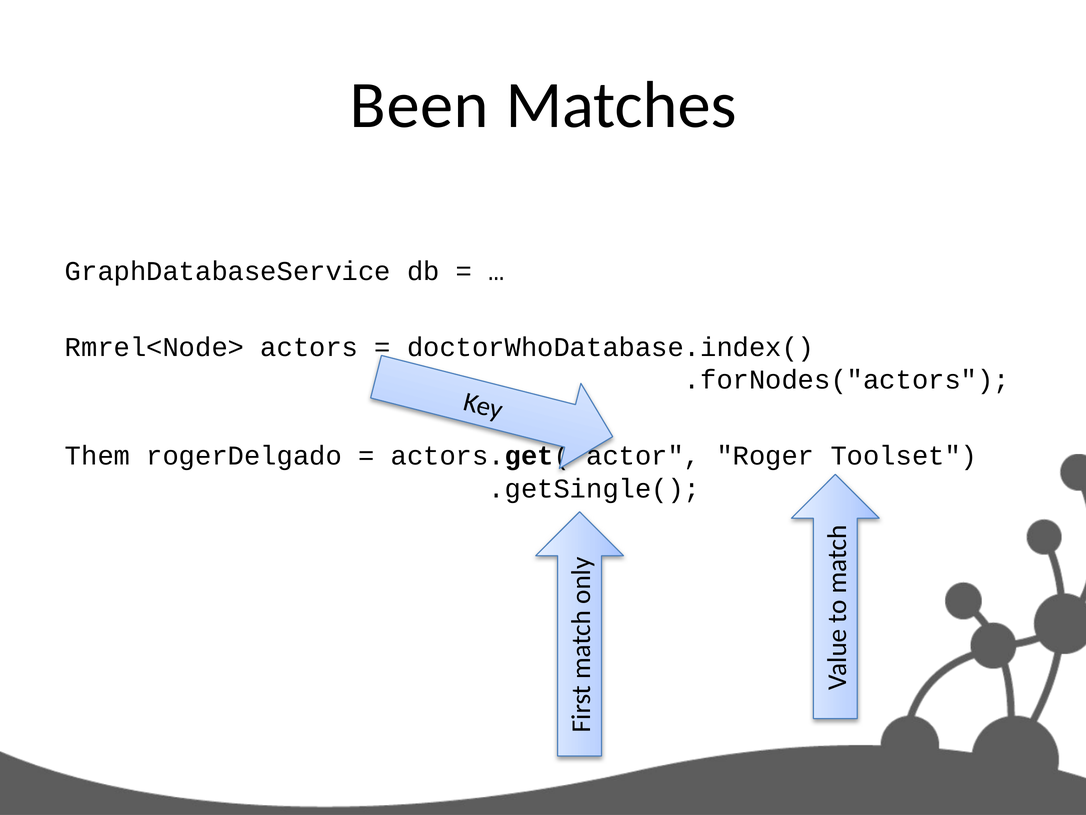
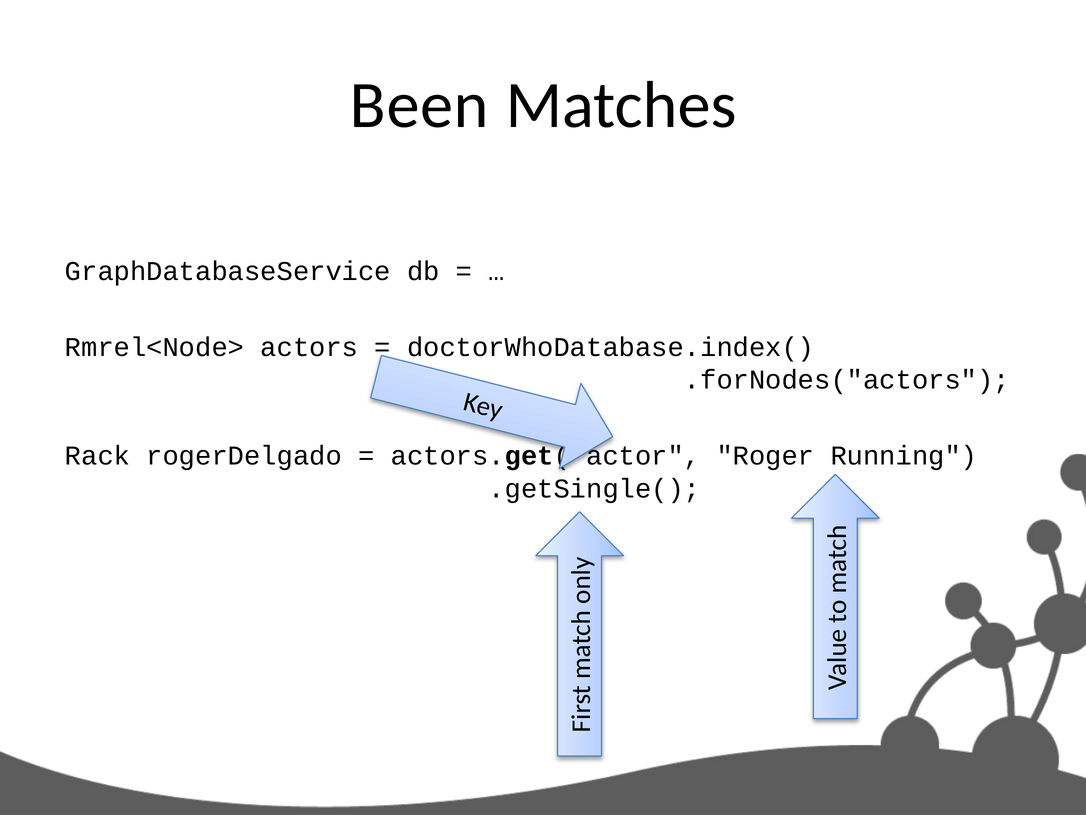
Them: Them -> Rack
Toolset: Toolset -> Running
